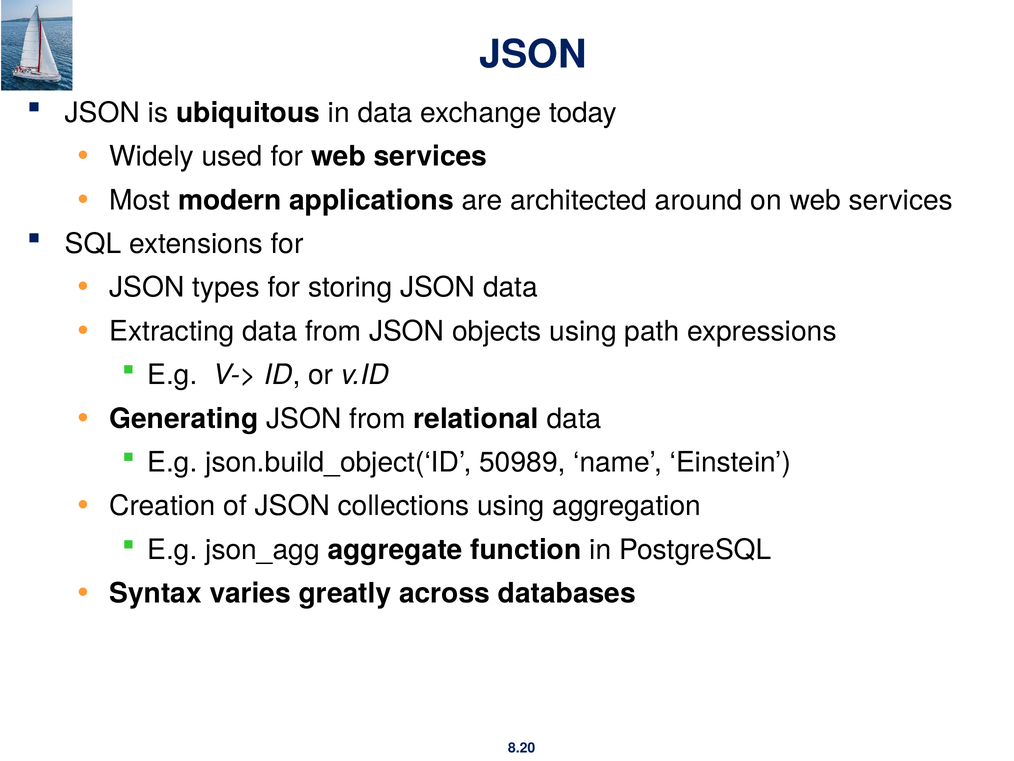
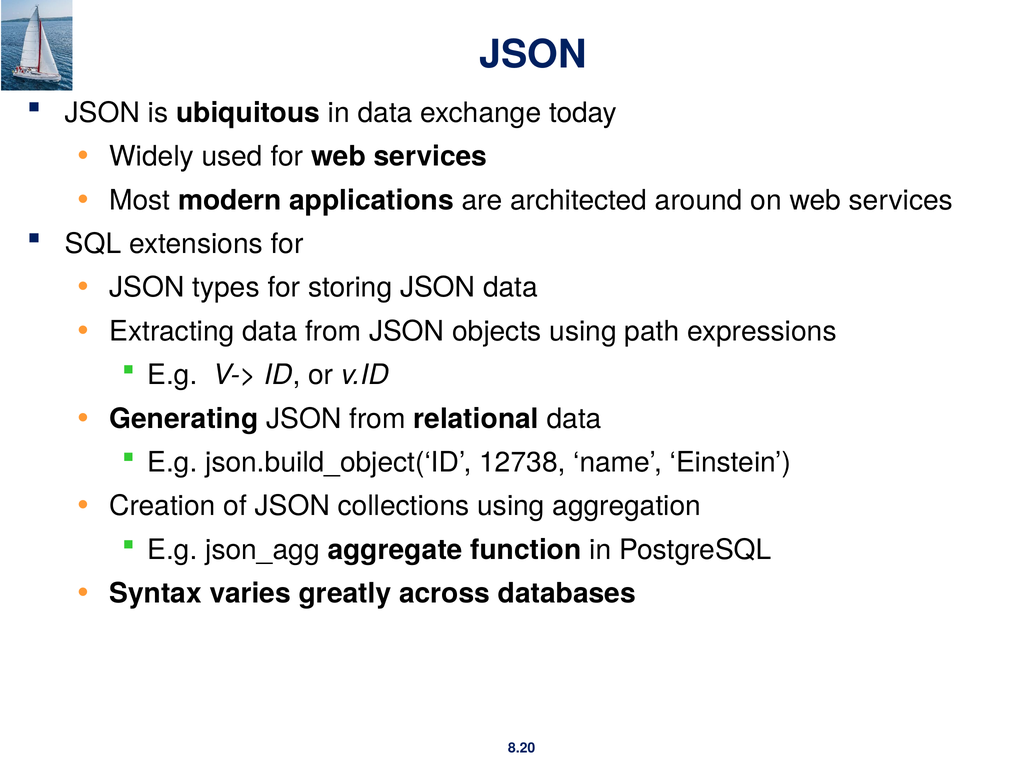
50989: 50989 -> 12738
